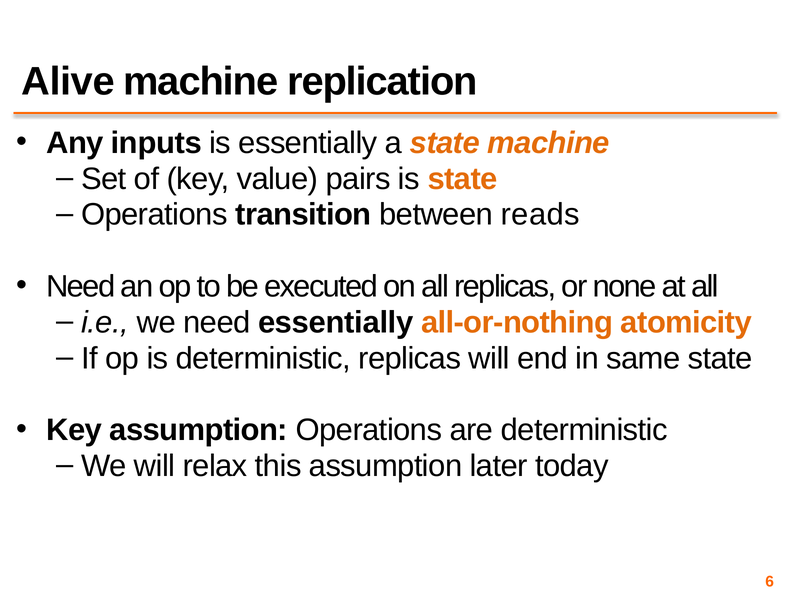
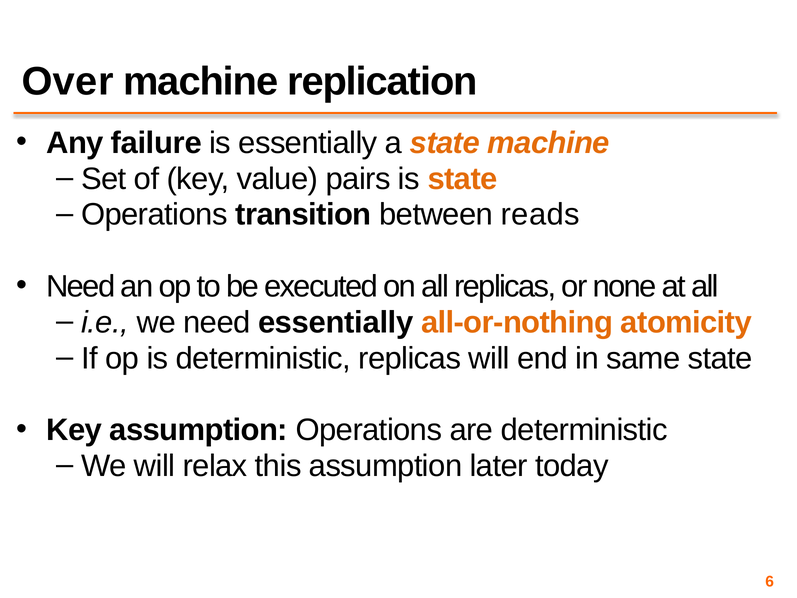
Alive: Alive -> Over
inputs: inputs -> failure
